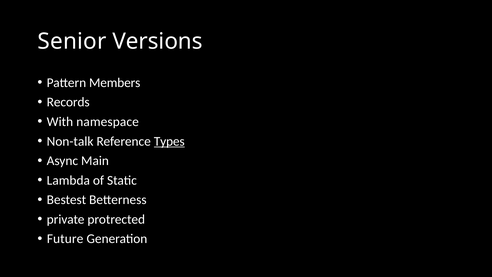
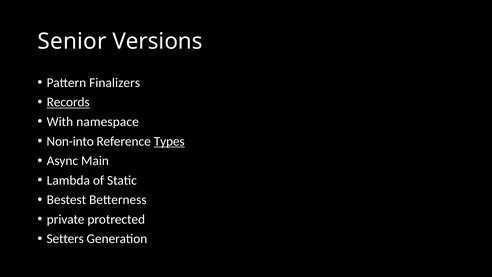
Members: Members -> Finalizers
Records underline: none -> present
Non-talk: Non-talk -> Non-into
Future: Future -> Setters
